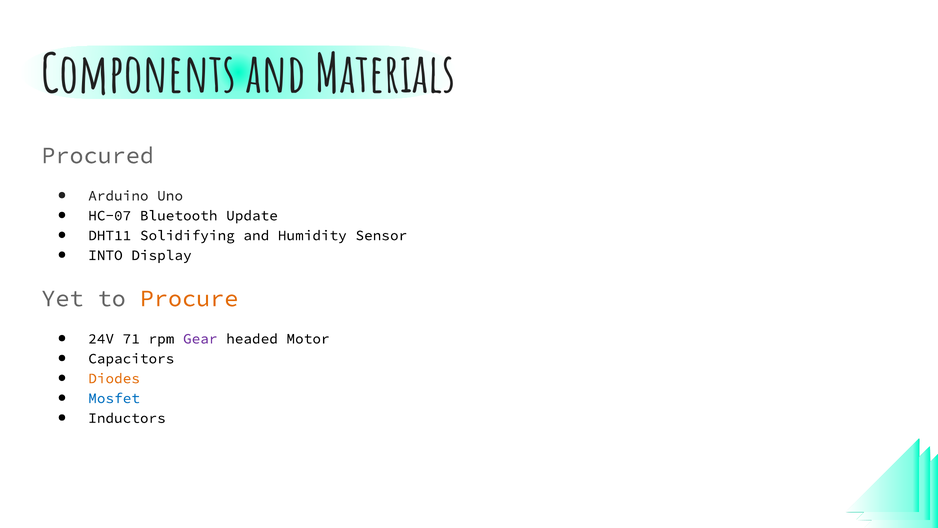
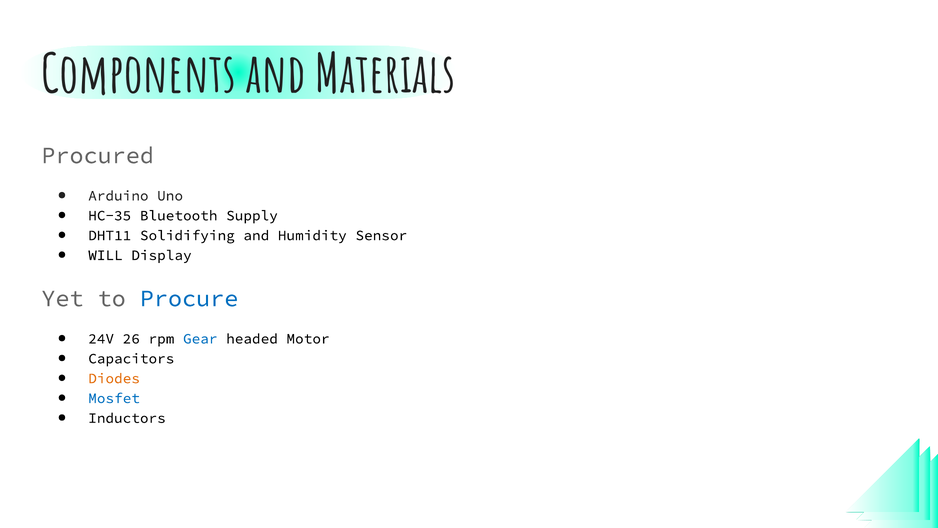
HC-07: HC-07 -> HC-35
Update: Update -> Supply
INTO: INTO -> WILL
Procure colour: orange -> blue
71: 71 -> 26
Gear colour: purple -> blue
